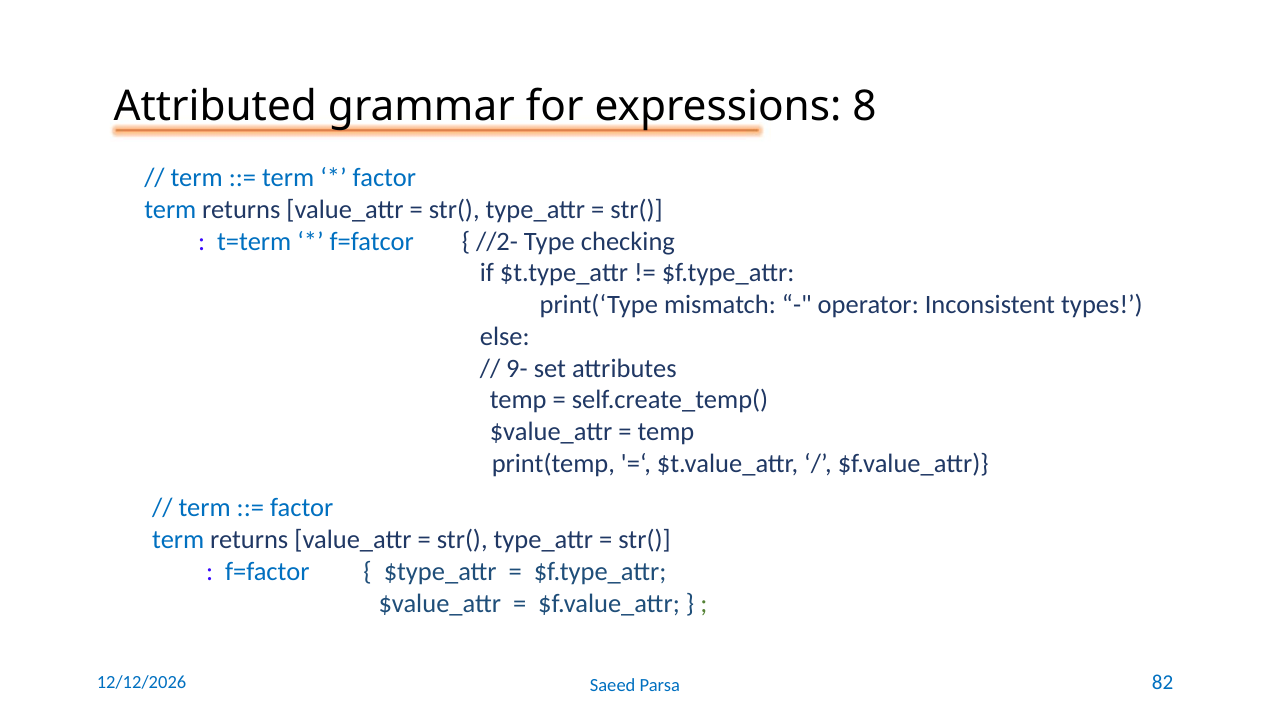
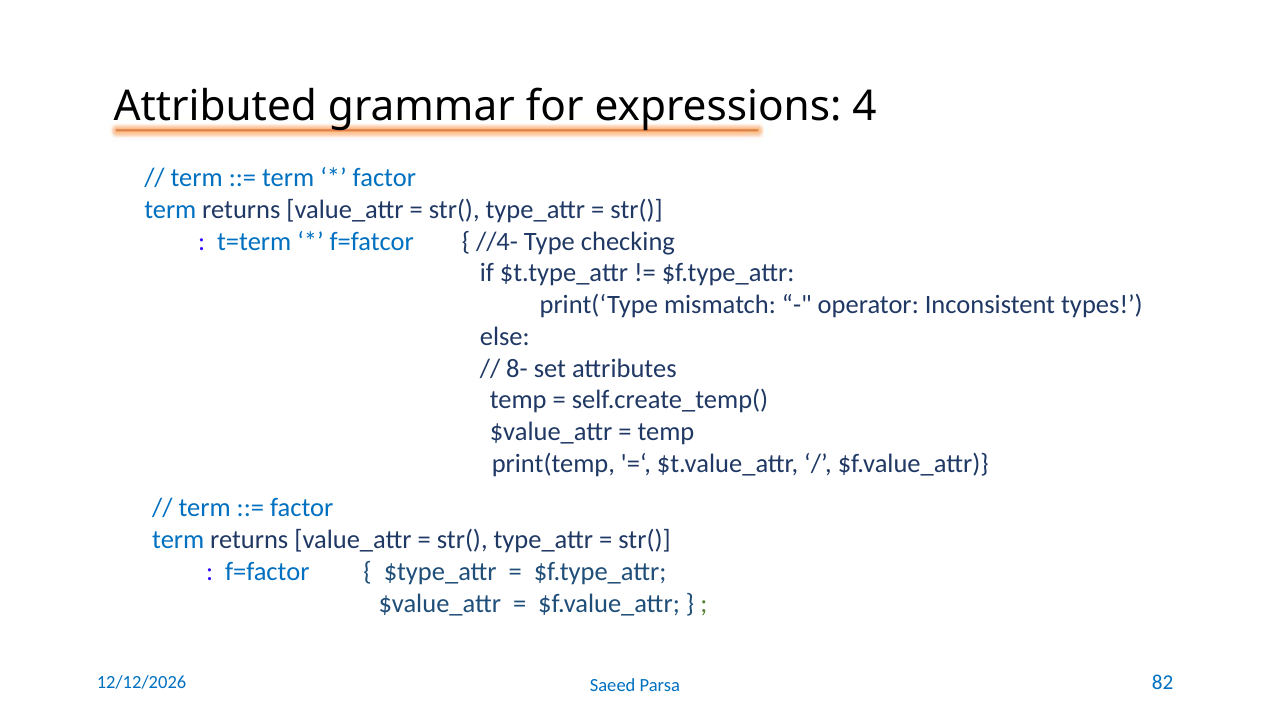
8: 8 -> 4
//2-: //2- -> //4-
9-: 9- -> 8-
